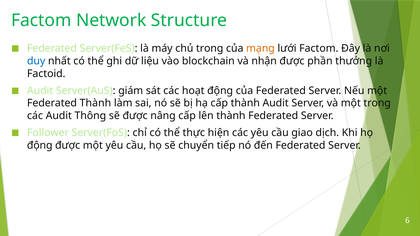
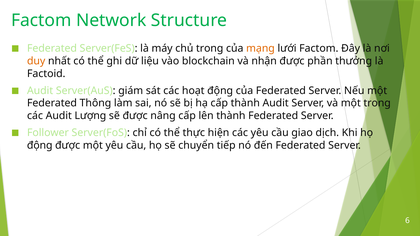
duy colour: blue -> orange
Federated Thành: Thành -> Thông
Thông: Thông -> Lượng
